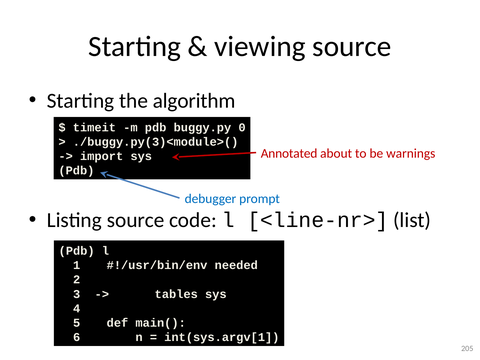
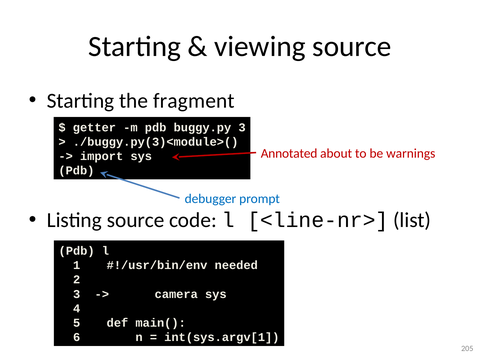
algorithm: algorithm -> fragment
timeit: timeit -> getter
buggy.py 0: 0 -> 3
tables: tables -> camera
